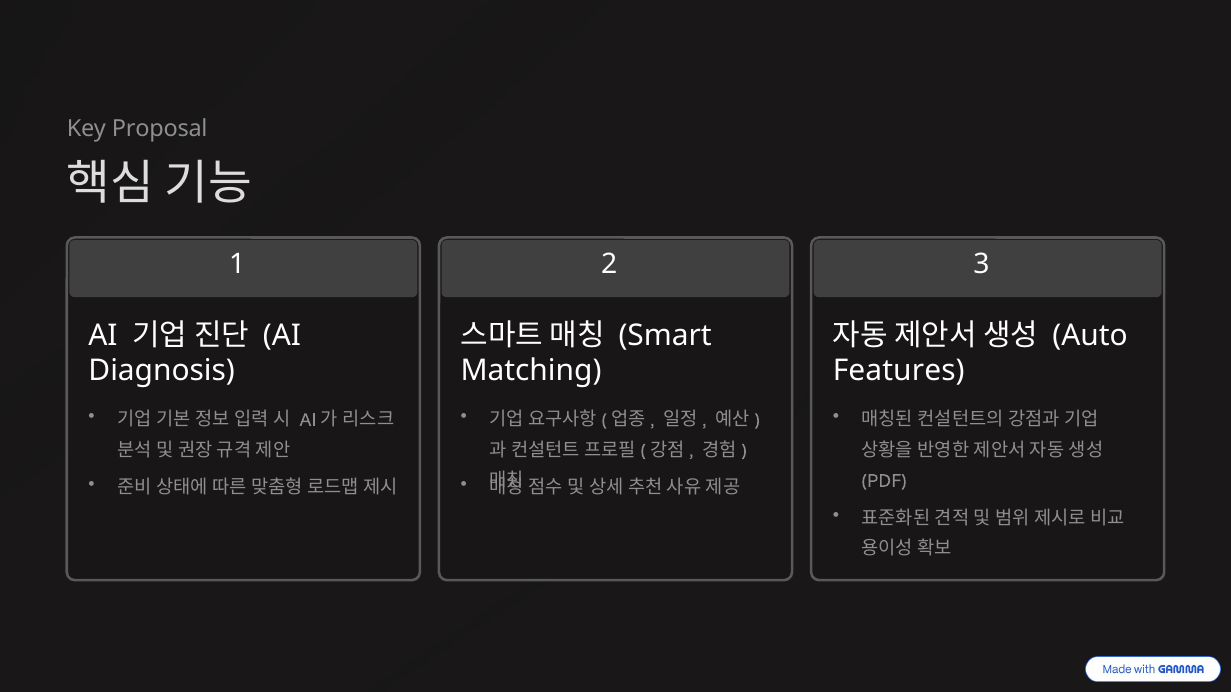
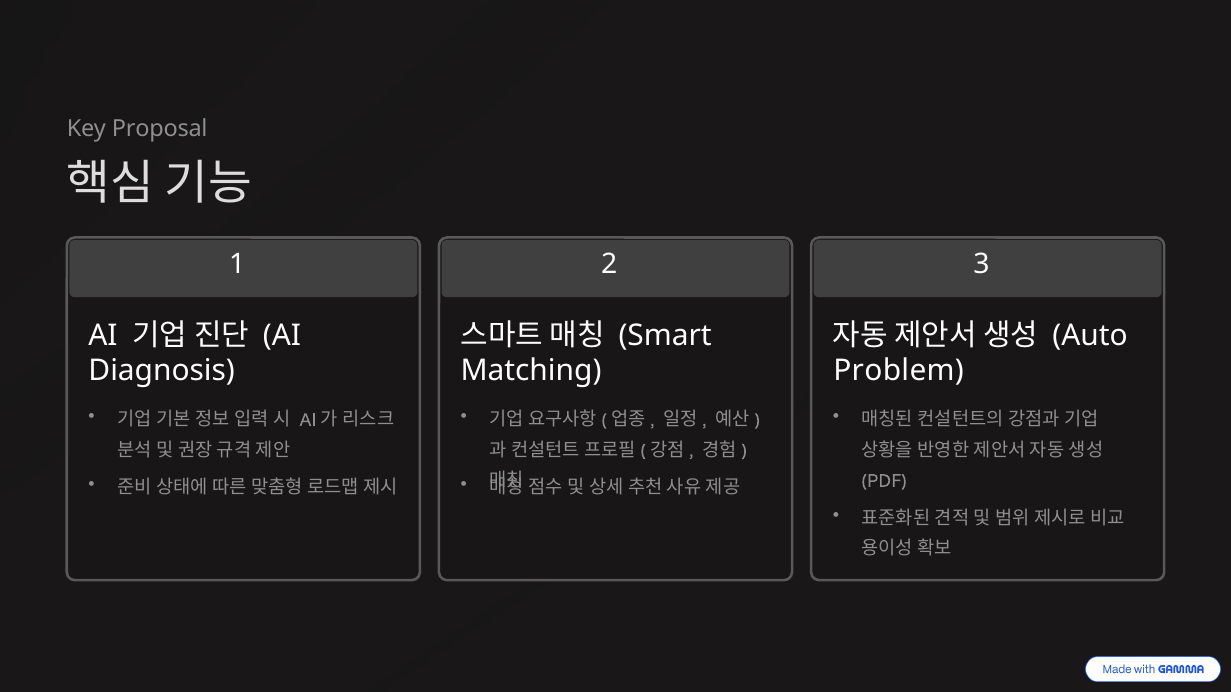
Features: Features -> Problem
